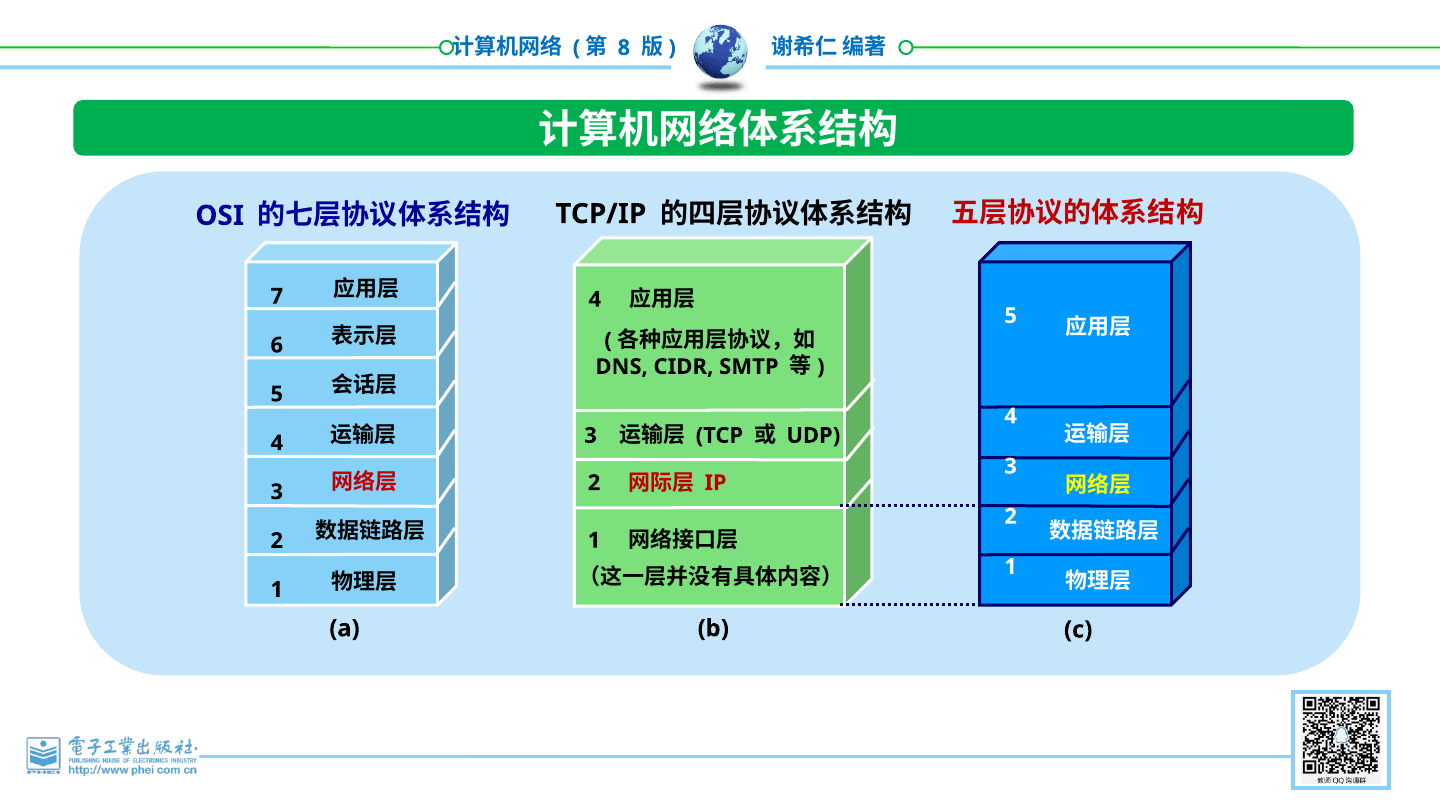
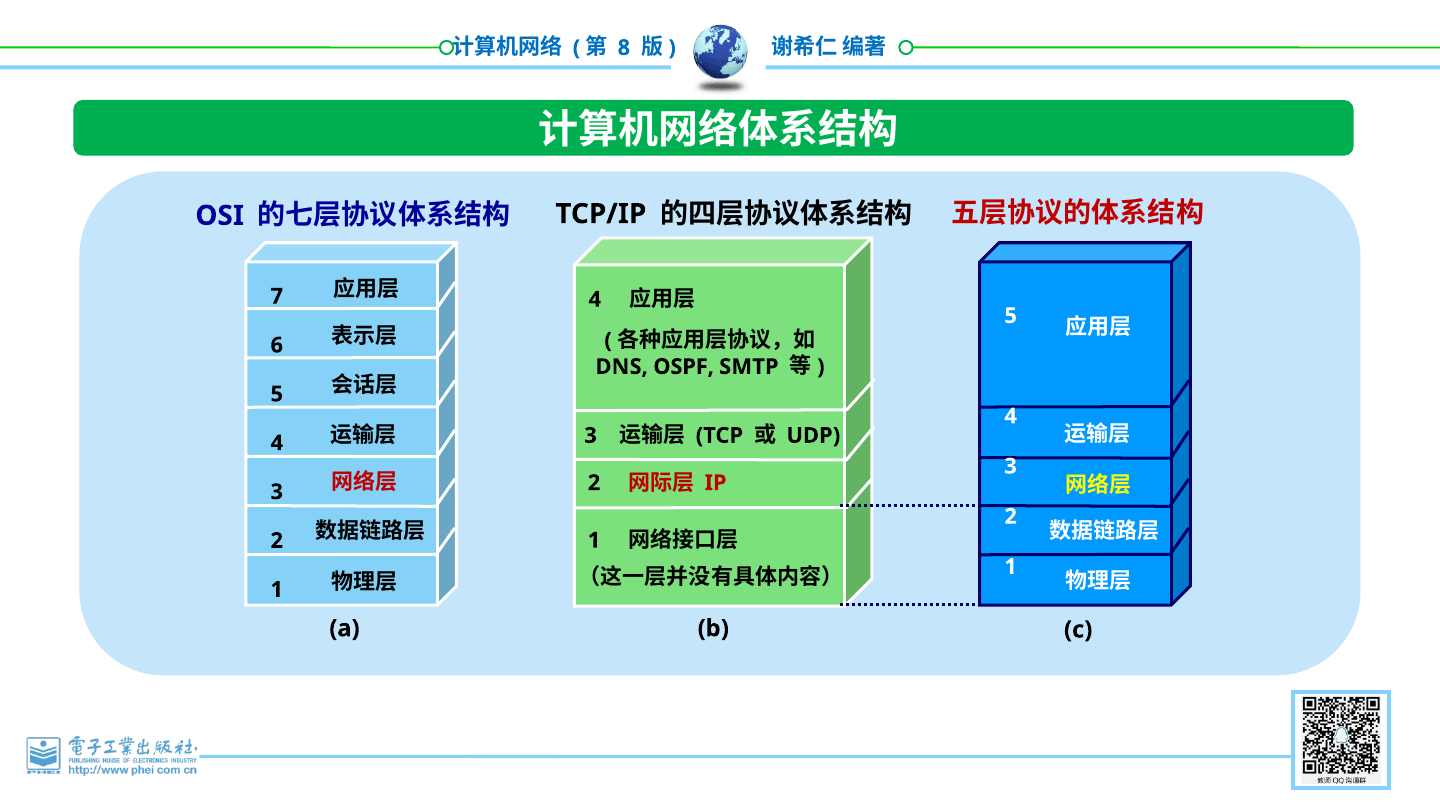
CIDR: CIDR -> OSPF
